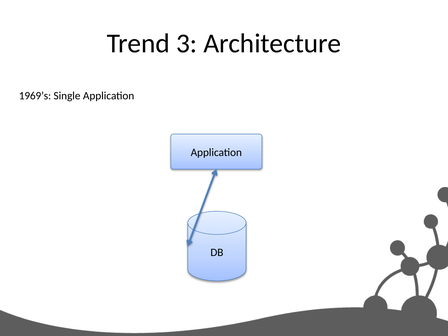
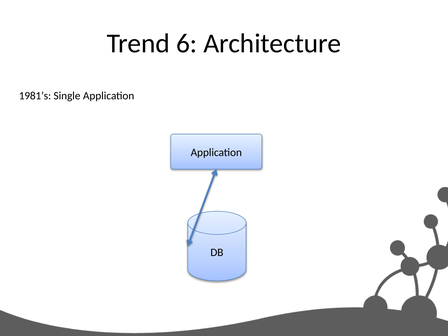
3: 3 -> 6
1969’s: 1969’s -> 1981’s
